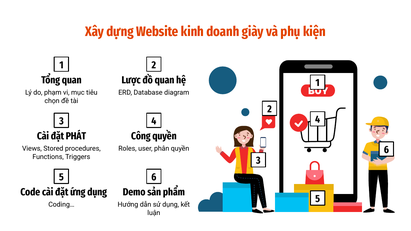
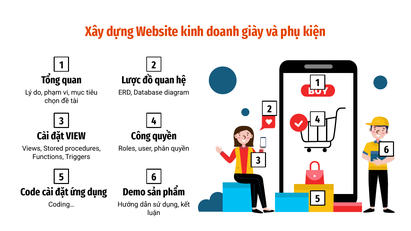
PHÁT: PHÁT -> VIEW
